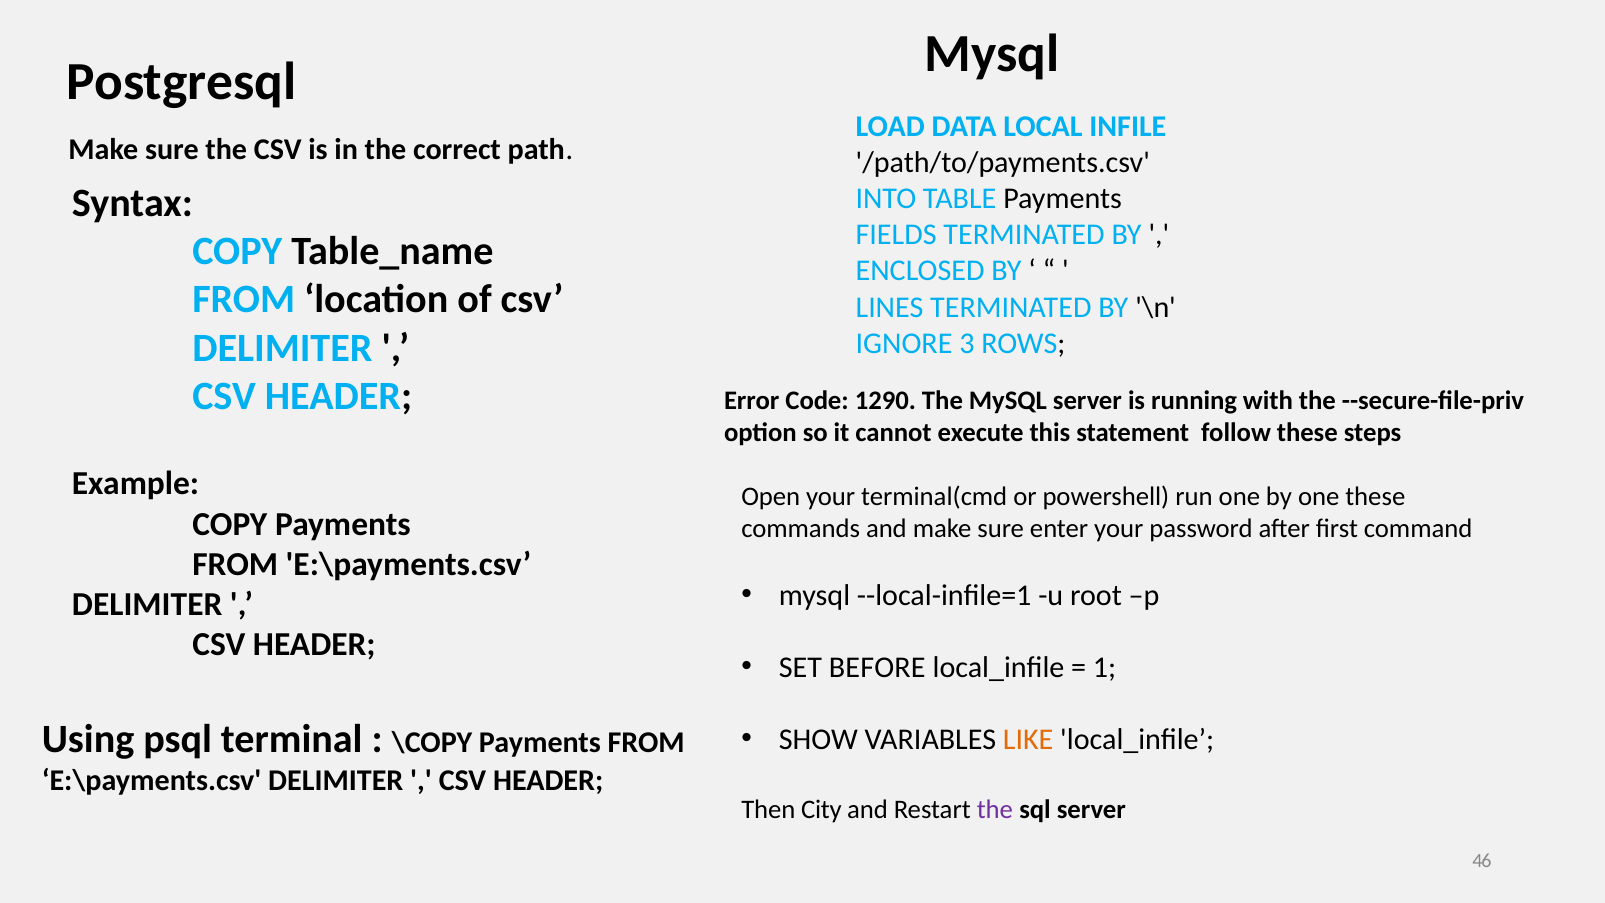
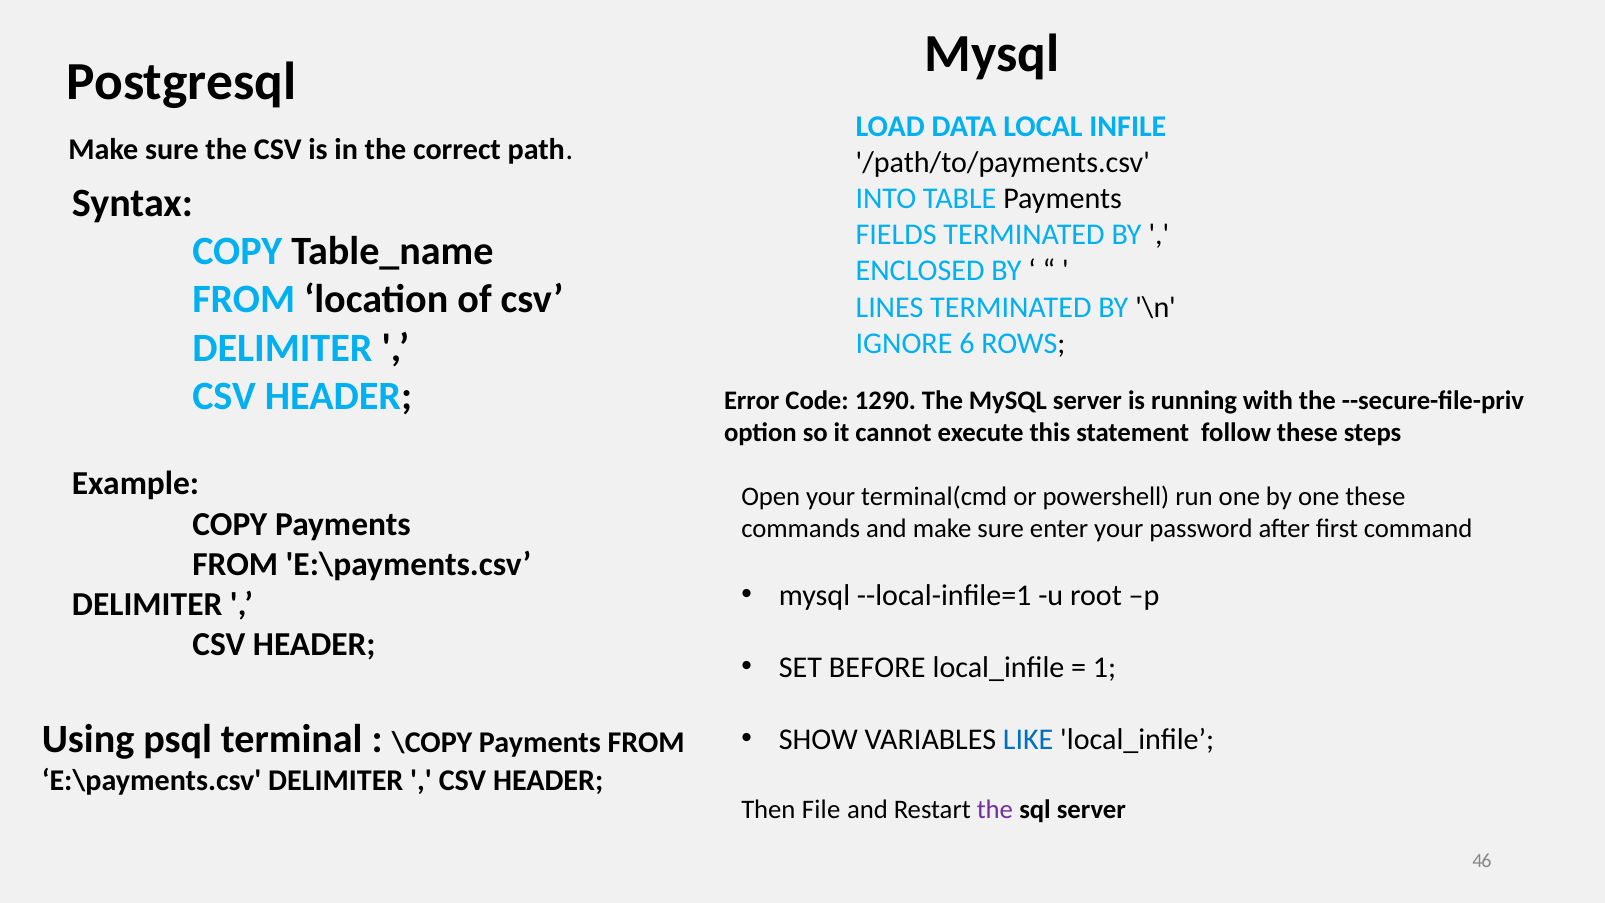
3: 3 -> 6
LIKE colour: orange -> blue
City: City -> File
